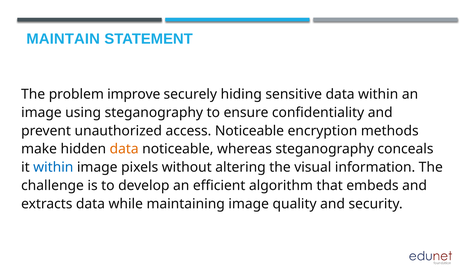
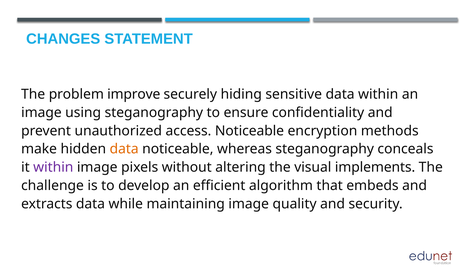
MAINTAIN: MAINTAIN -> CHANGES
within at (53, 167) colour: blue -> purple
information: information -> implements
